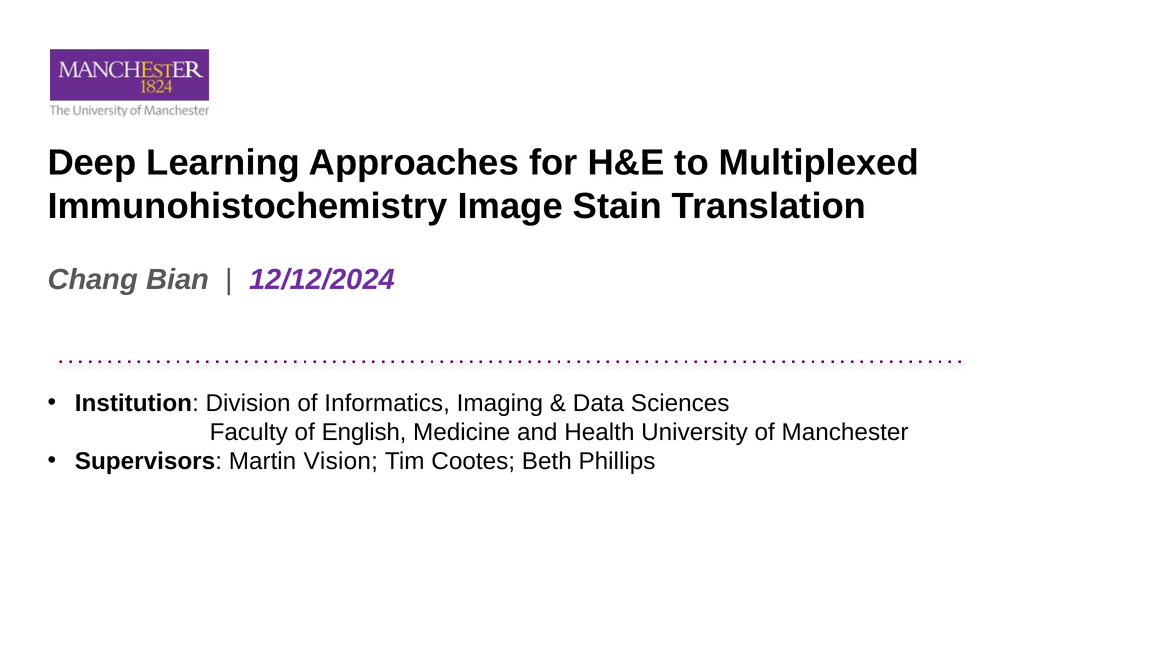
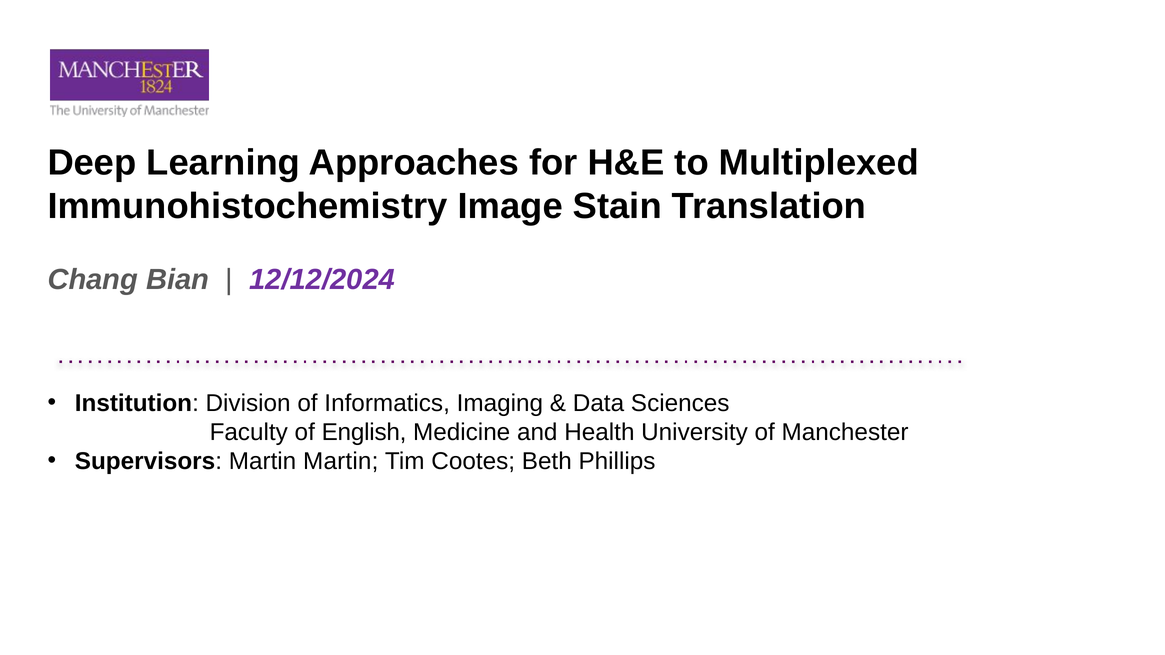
Martin Vision: Vision -> Martin
